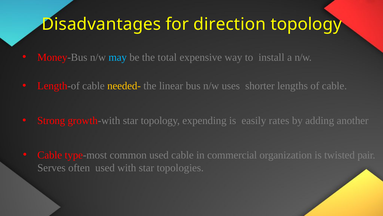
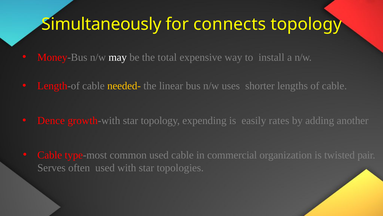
Disadvantages: Disadvantages -> Simultaneously
direction: direction -> connects
may colour: light blue -> white
Strong: Strong -> Dence
